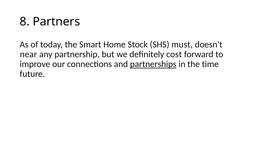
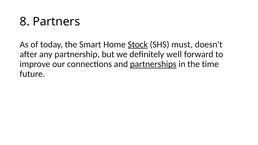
Stock underline: none -> present
near: near -> after
cost: cost -> well
